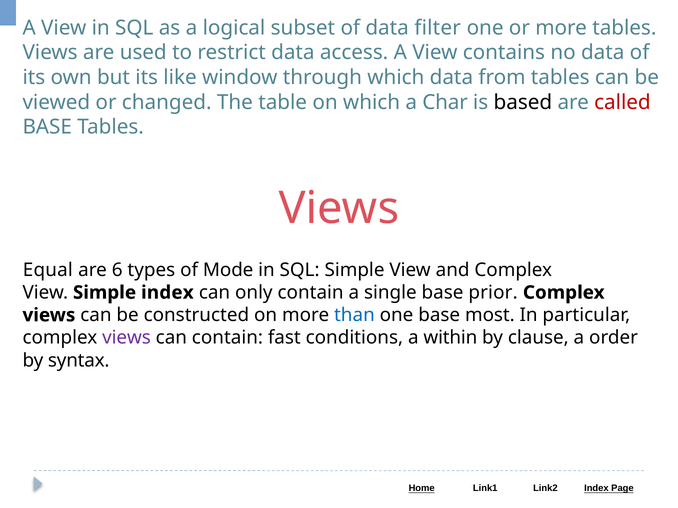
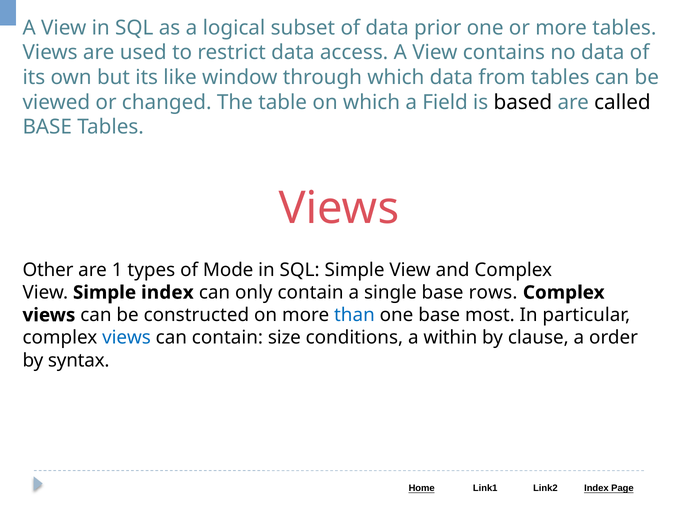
filter: filter -> prior
Char: Char -> Field
called colour: red -> black
Equal: Equal -> Other
6: 6 -> 1
prior: prior -> rows
views at (127, 338) colour: purple -> blue
fast: fast -> size
